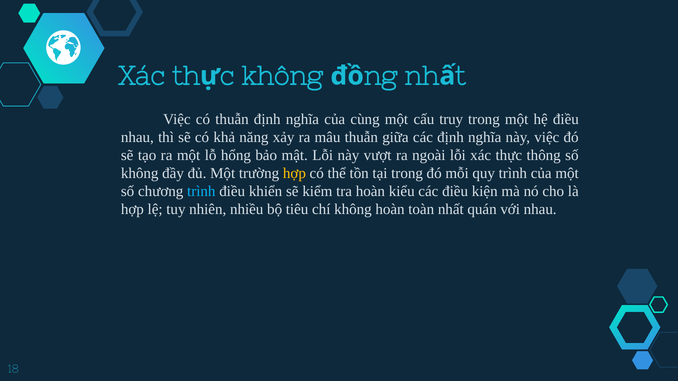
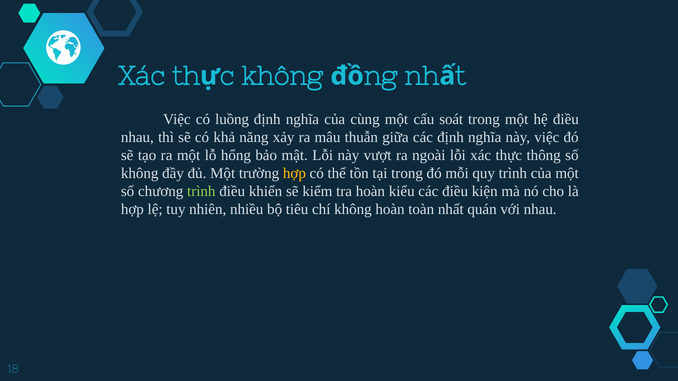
có thuẫn: thuẫn -> luồng
truy: truy -> soát
trình at (201, 192) colour: light blue -> light green
